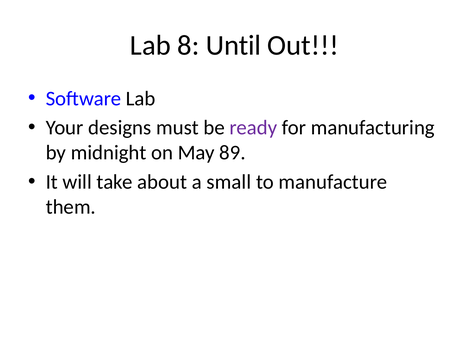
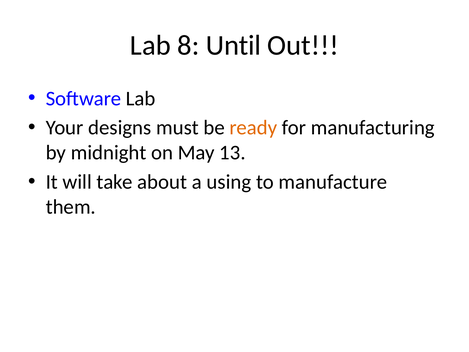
ready colour: purple -> orange
89: 89 -> 13
small: small -> using
